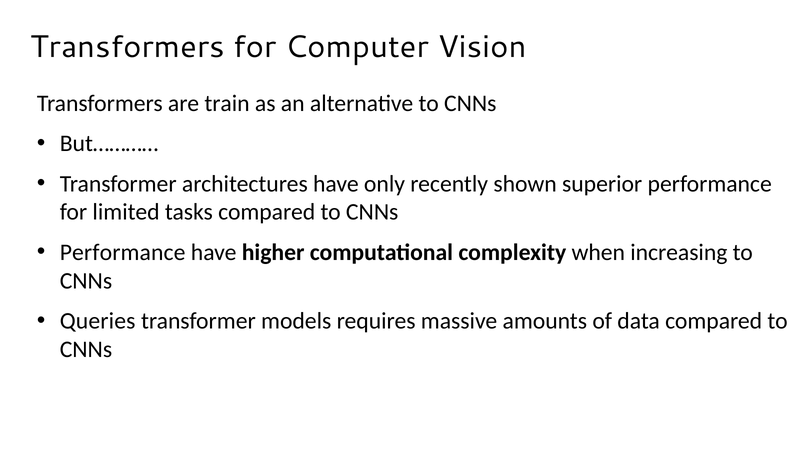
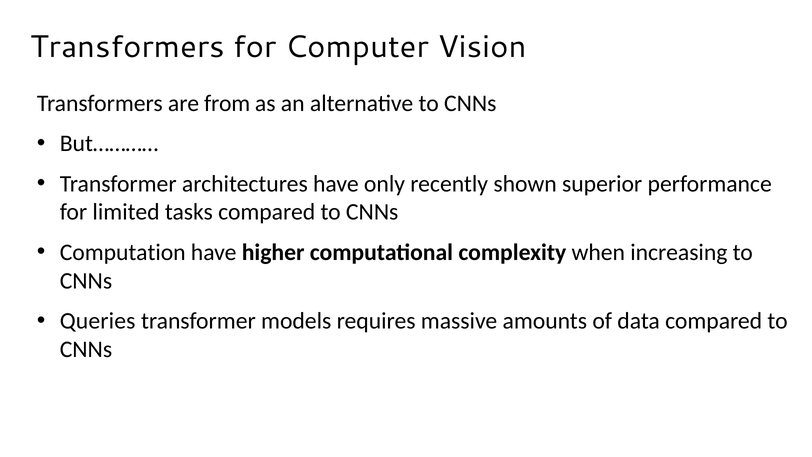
train: train -> from
Performance at (123, 252): Performance -> Computation
